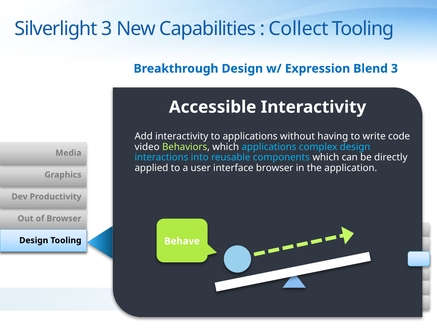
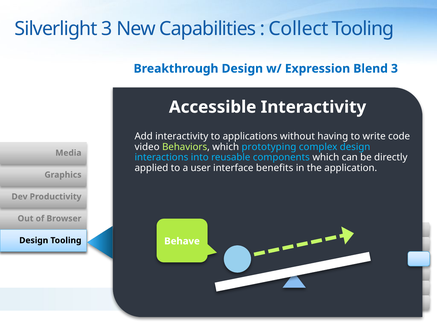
which applications: applications -> prototyping
interface browser: browser -> benefits
